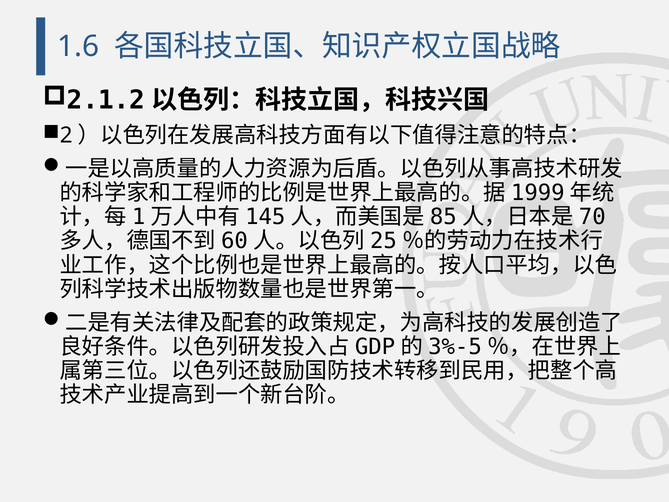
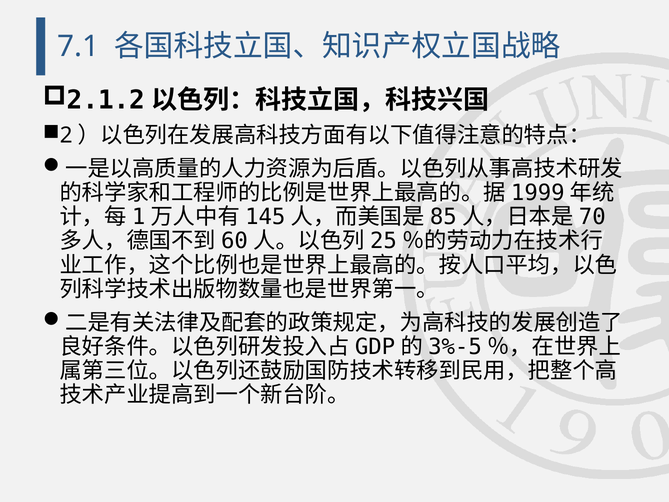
1.6: 1.6 -> 7.1
